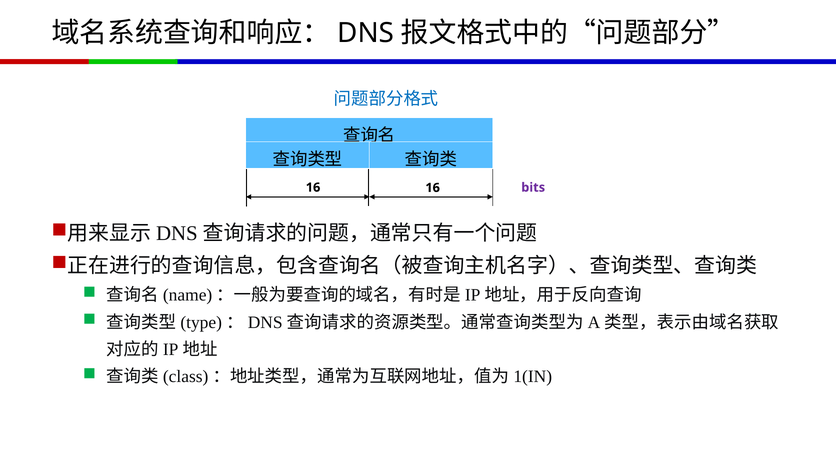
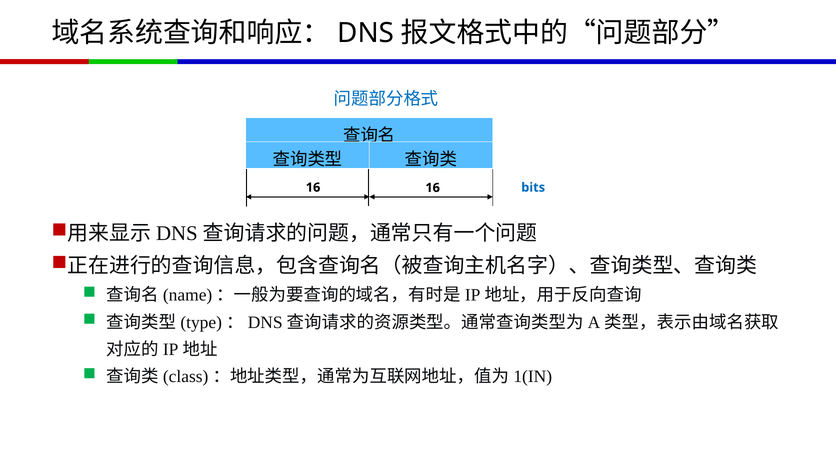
bits colour: purple -> blue
